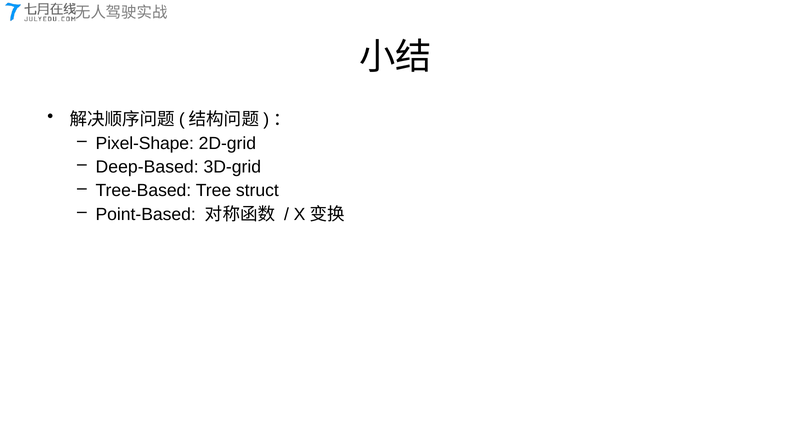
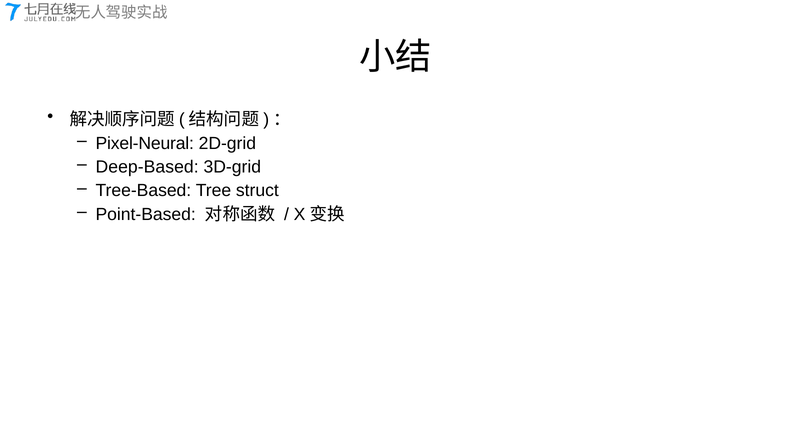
Pixel-Shape: Pixel-Shape -> Pixel-Neural
